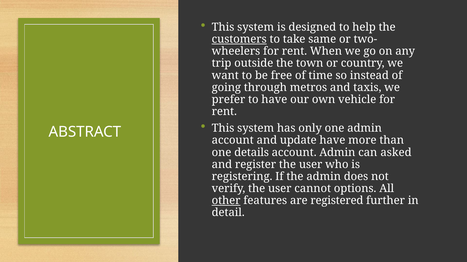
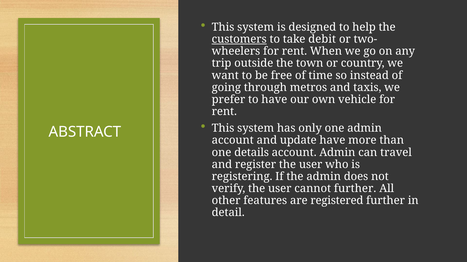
same: same -> debit
asked: asked -> travel
cannot options: options -> further
other underline: present -> none
